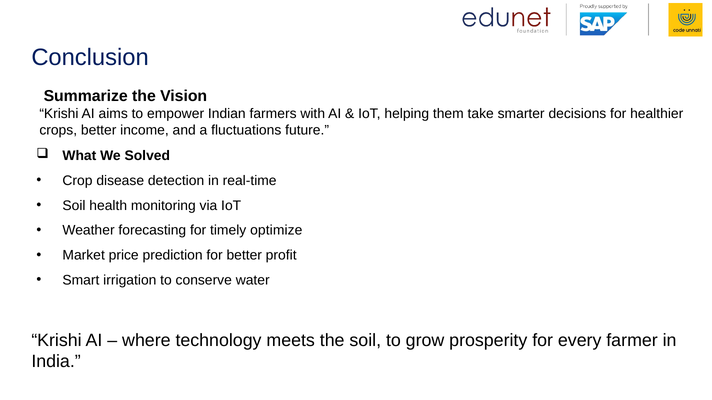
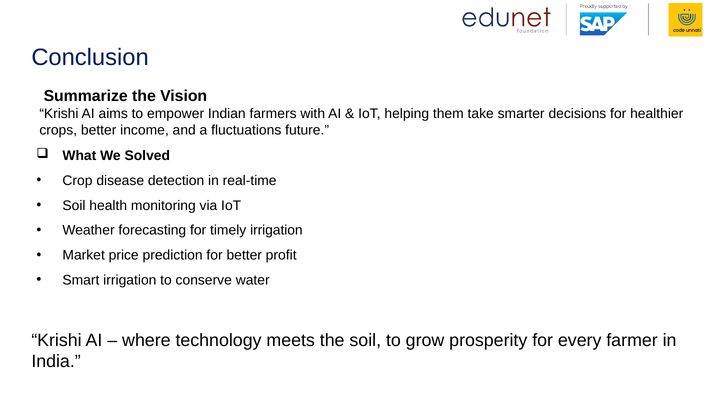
timely optimize: optimize -> irrigation
